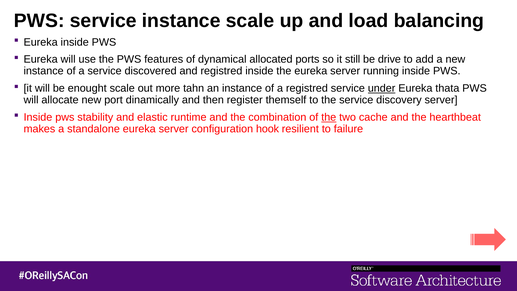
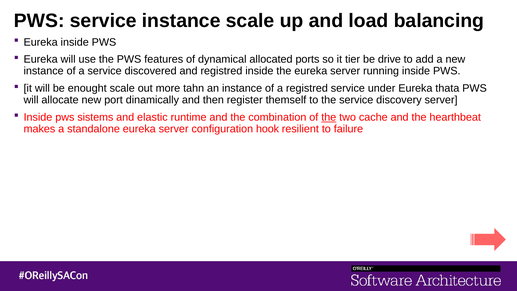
still: still -> tier
under underline: present -> none
stability: stability -> sistems
